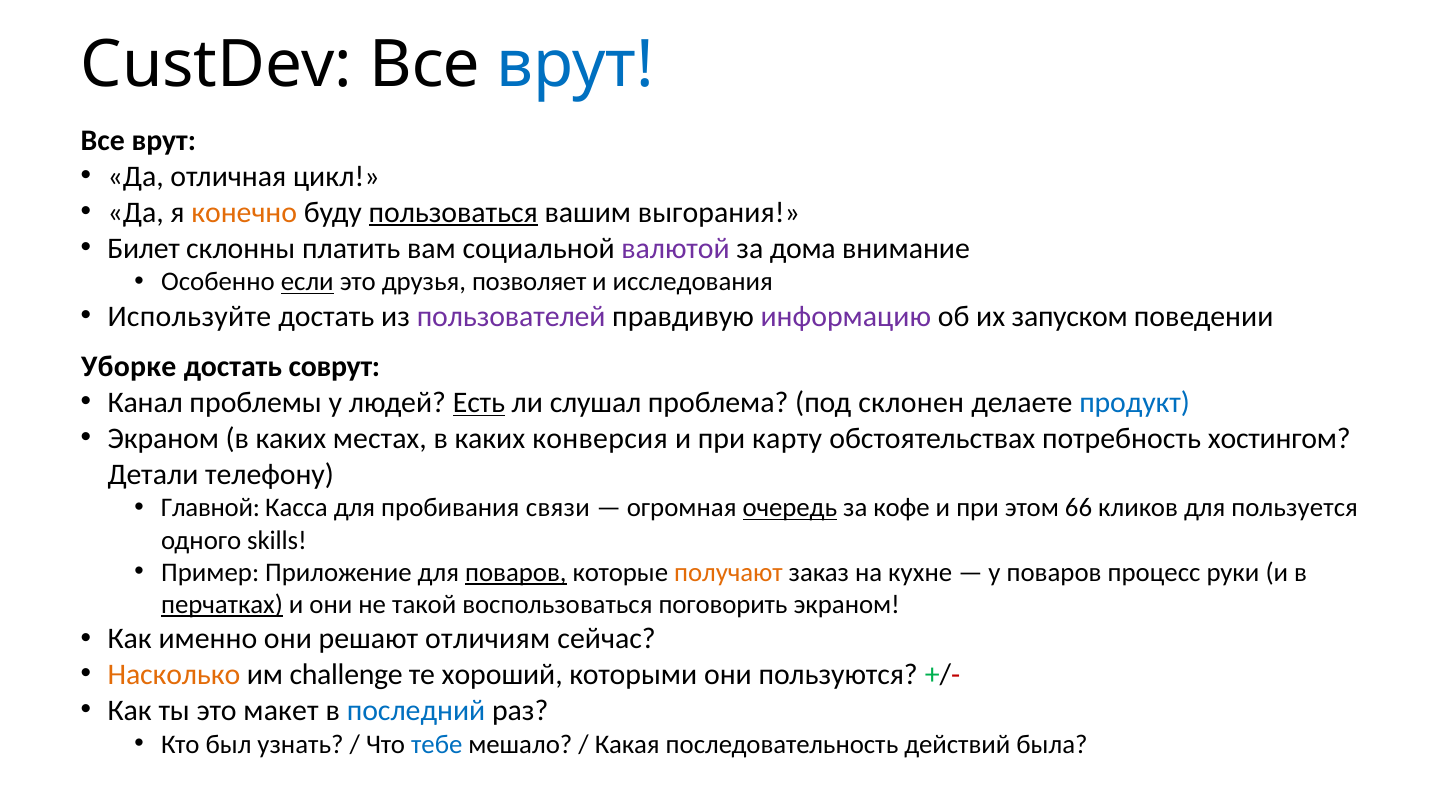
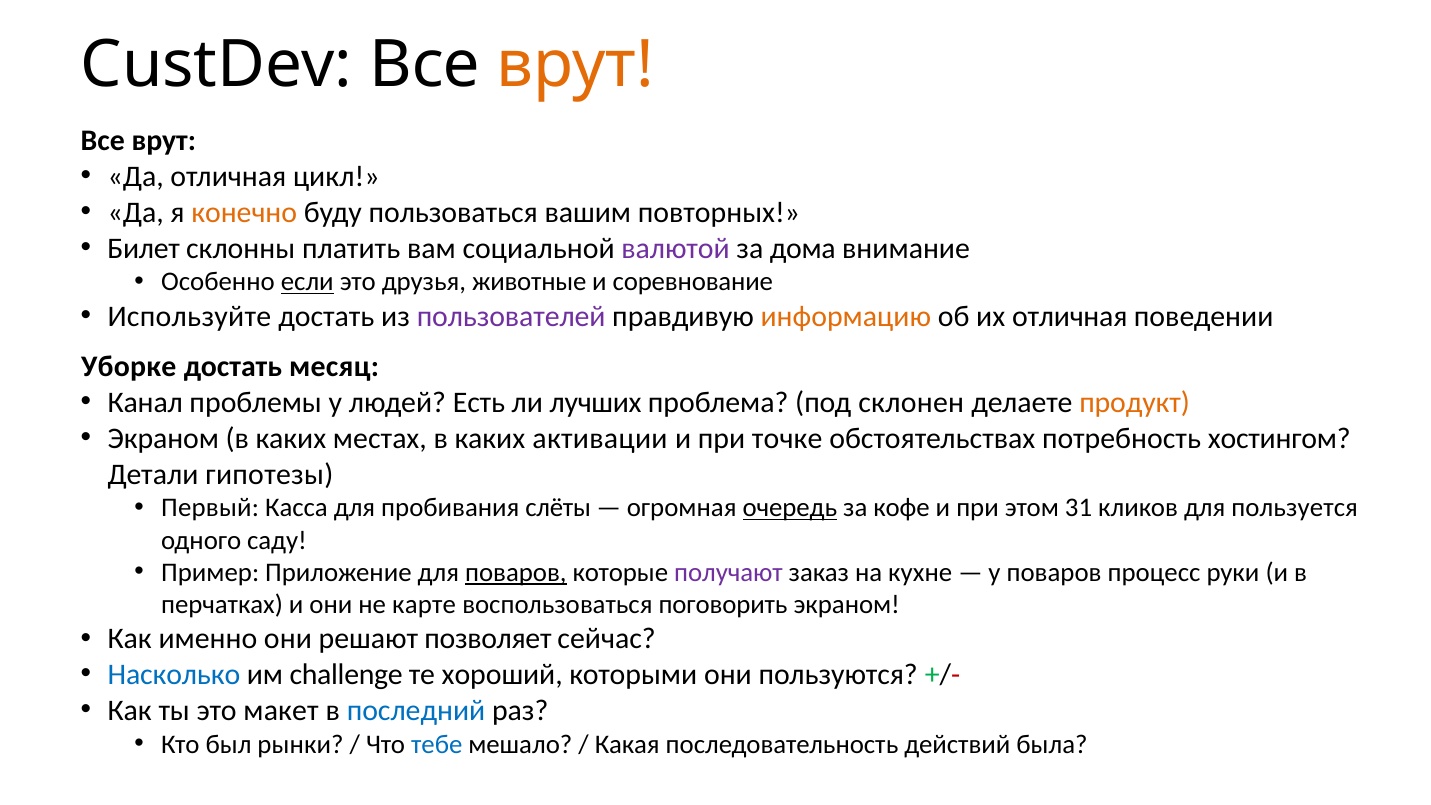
врут at (575, 65) colour: blue -> orange
пользоваться underline: present -> none
выгорания: выгорания -> повторных
позволяет: позволяет -> животные
исследования: исследования -> соревнование
информацию colour: purple -> orange
их запуском: запуском -> отличная
соврут: соврут -> месяц
Есть underline: present -> none
слушал: слушал -> лучших
продукт colour: blue -> orange
конверсия: конверсия -> активации
карту: карту -> точке
телефону: телефону -> гипотезы
Главной: Главной -> Первый
связи: связи -> слёты
66: 66 -> 31
skills: skills -> саду
получают colour: orange -> purple
перчатках underline: present -> none
такой: такой -> карте
отличиям: отличиям -> позволяет
Насколько colour: orange -> blue
узнать: узнать -> рынки
